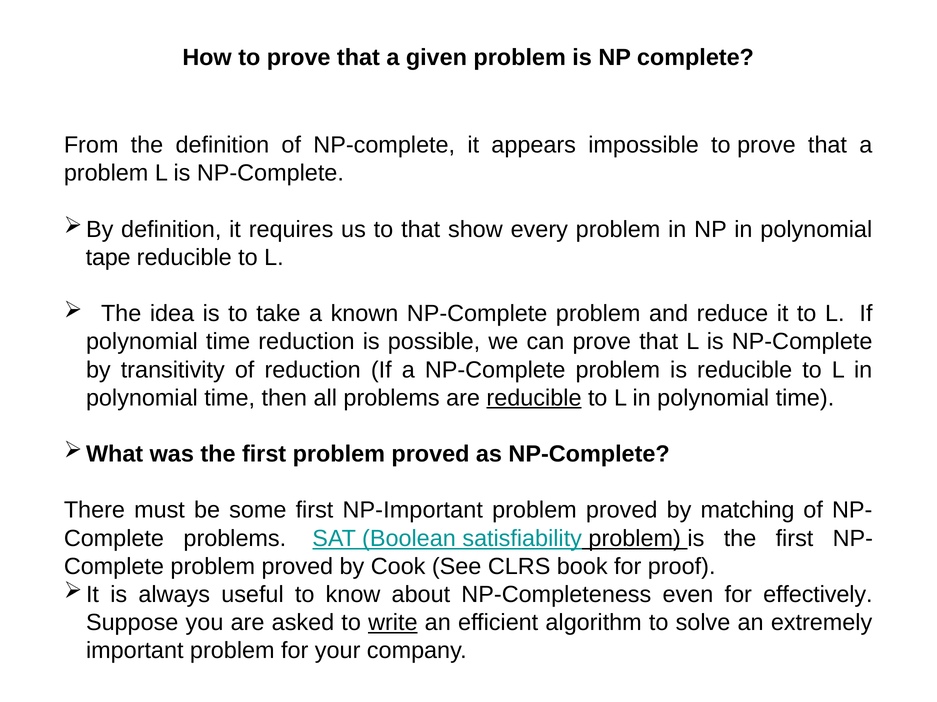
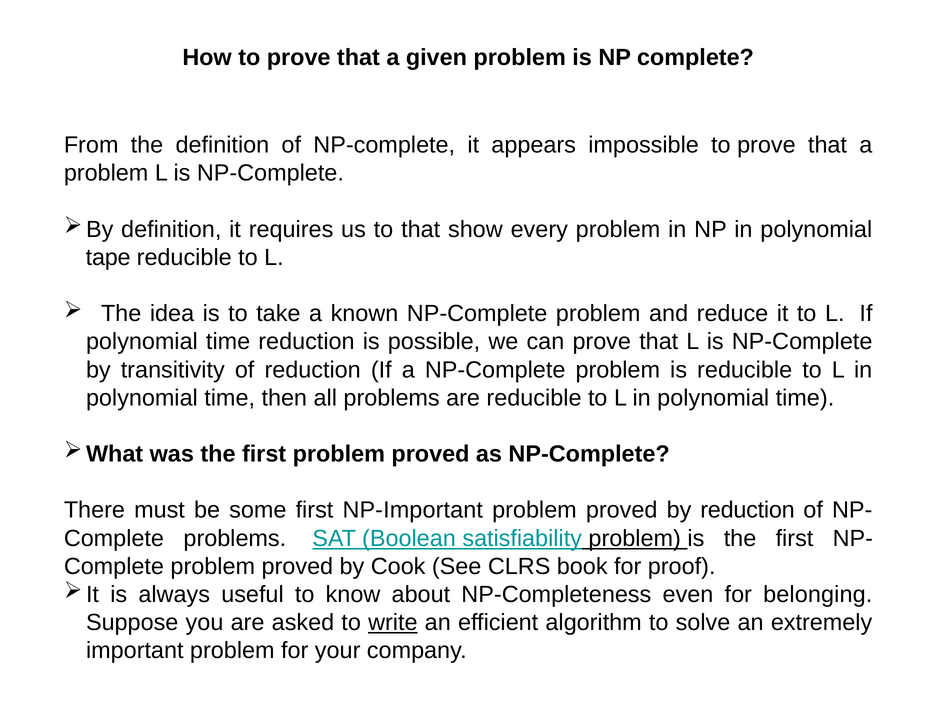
reducible at (534, 398) underline: present -> none
by matching: matching -> reduction
effectively: effectively -> belonging
